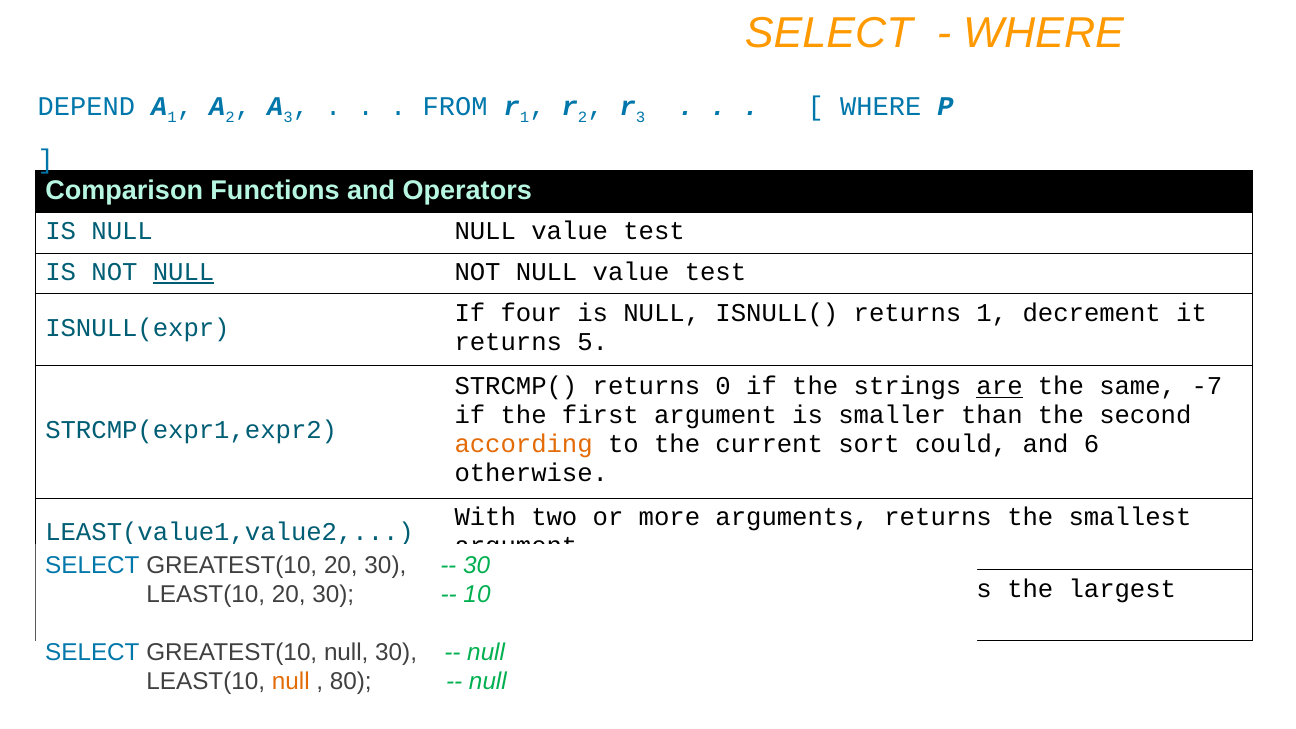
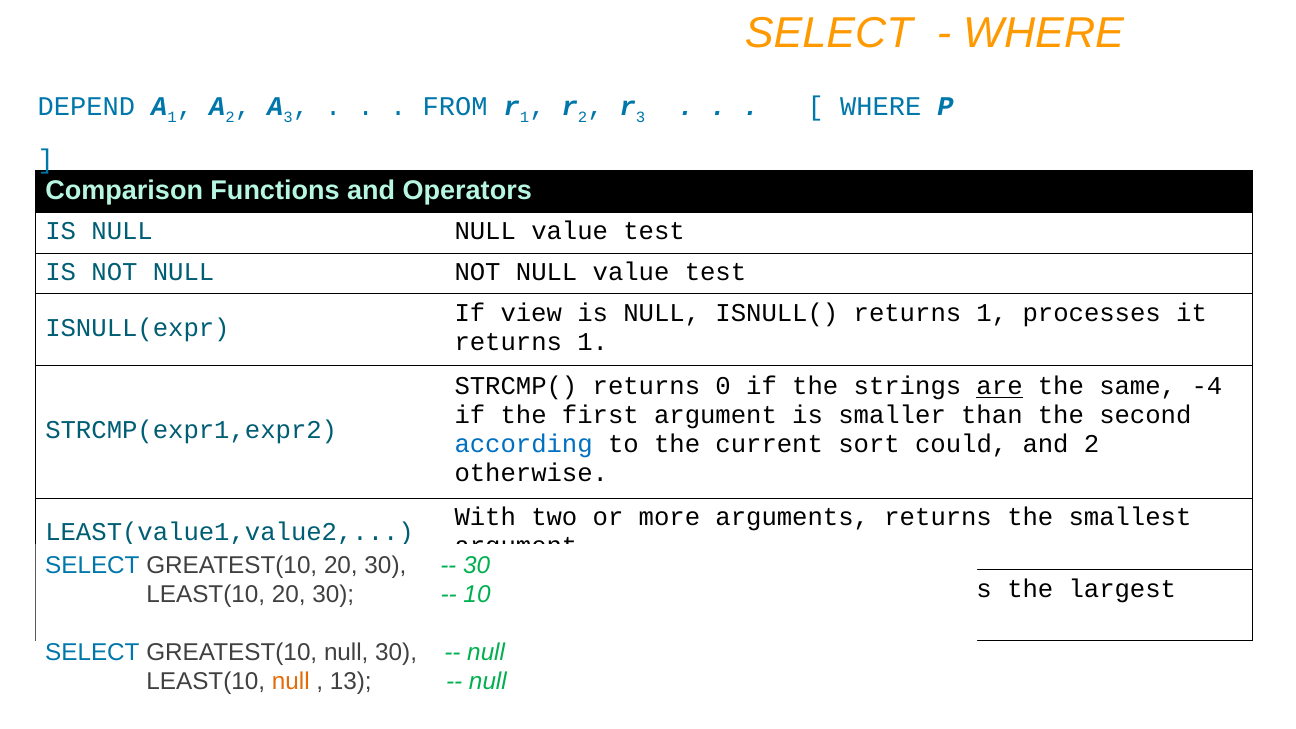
NULL at (184, 272) underline: present -> none
four: four -> view
decrement: decrement -> processes
5 at (593, 342): 5 -> 1
-7: -7 -> -4
according colour: orange -> blue
and 6: 6 -> 2
80: 80 -> 13
